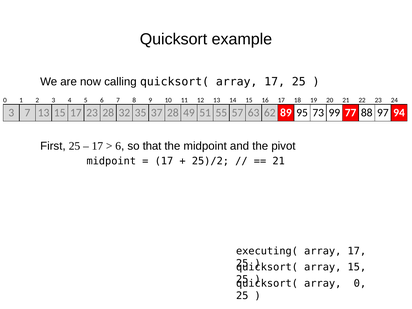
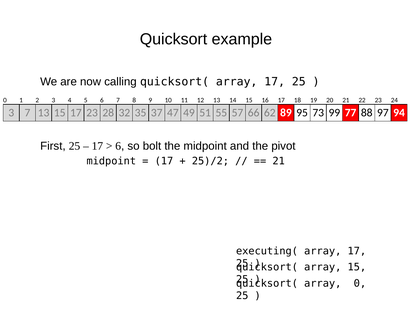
37 28: 28 -> 47
63: 63 -> 66
that: that -> bolt
